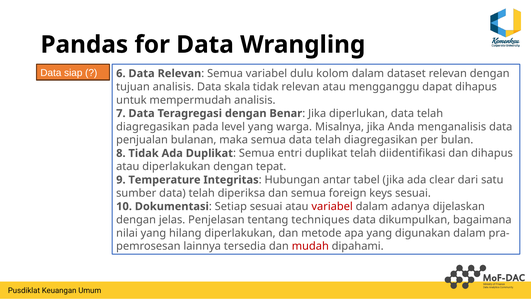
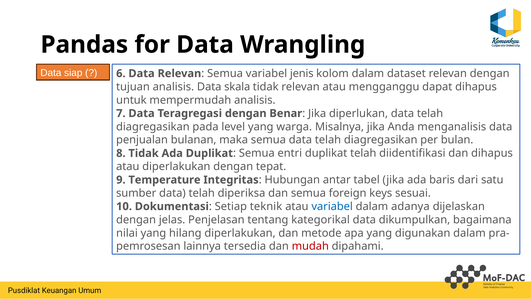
dulu: dulu -> jenis
clear: clear -> baris
Setiap sesuai: sesuai -> teknik
variabel at (332, 206) colour: red -> blue
techniques: techniques -> kategorikal
